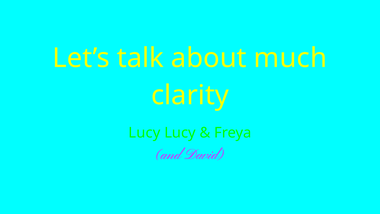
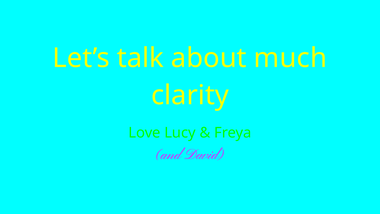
Lucy at (144, 132): Lucy -> Love
